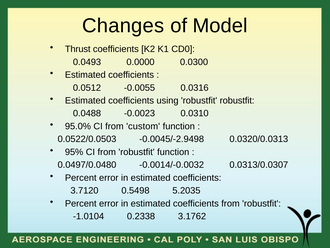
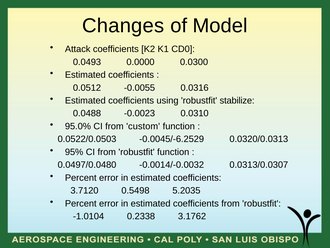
Thrust: Thrust -> Attack
robustfit robustfit: robustfit -> stabilize
-0.0045/-2.9498: -0.0045/-2.9498 -> -0.0045/-6.2529
